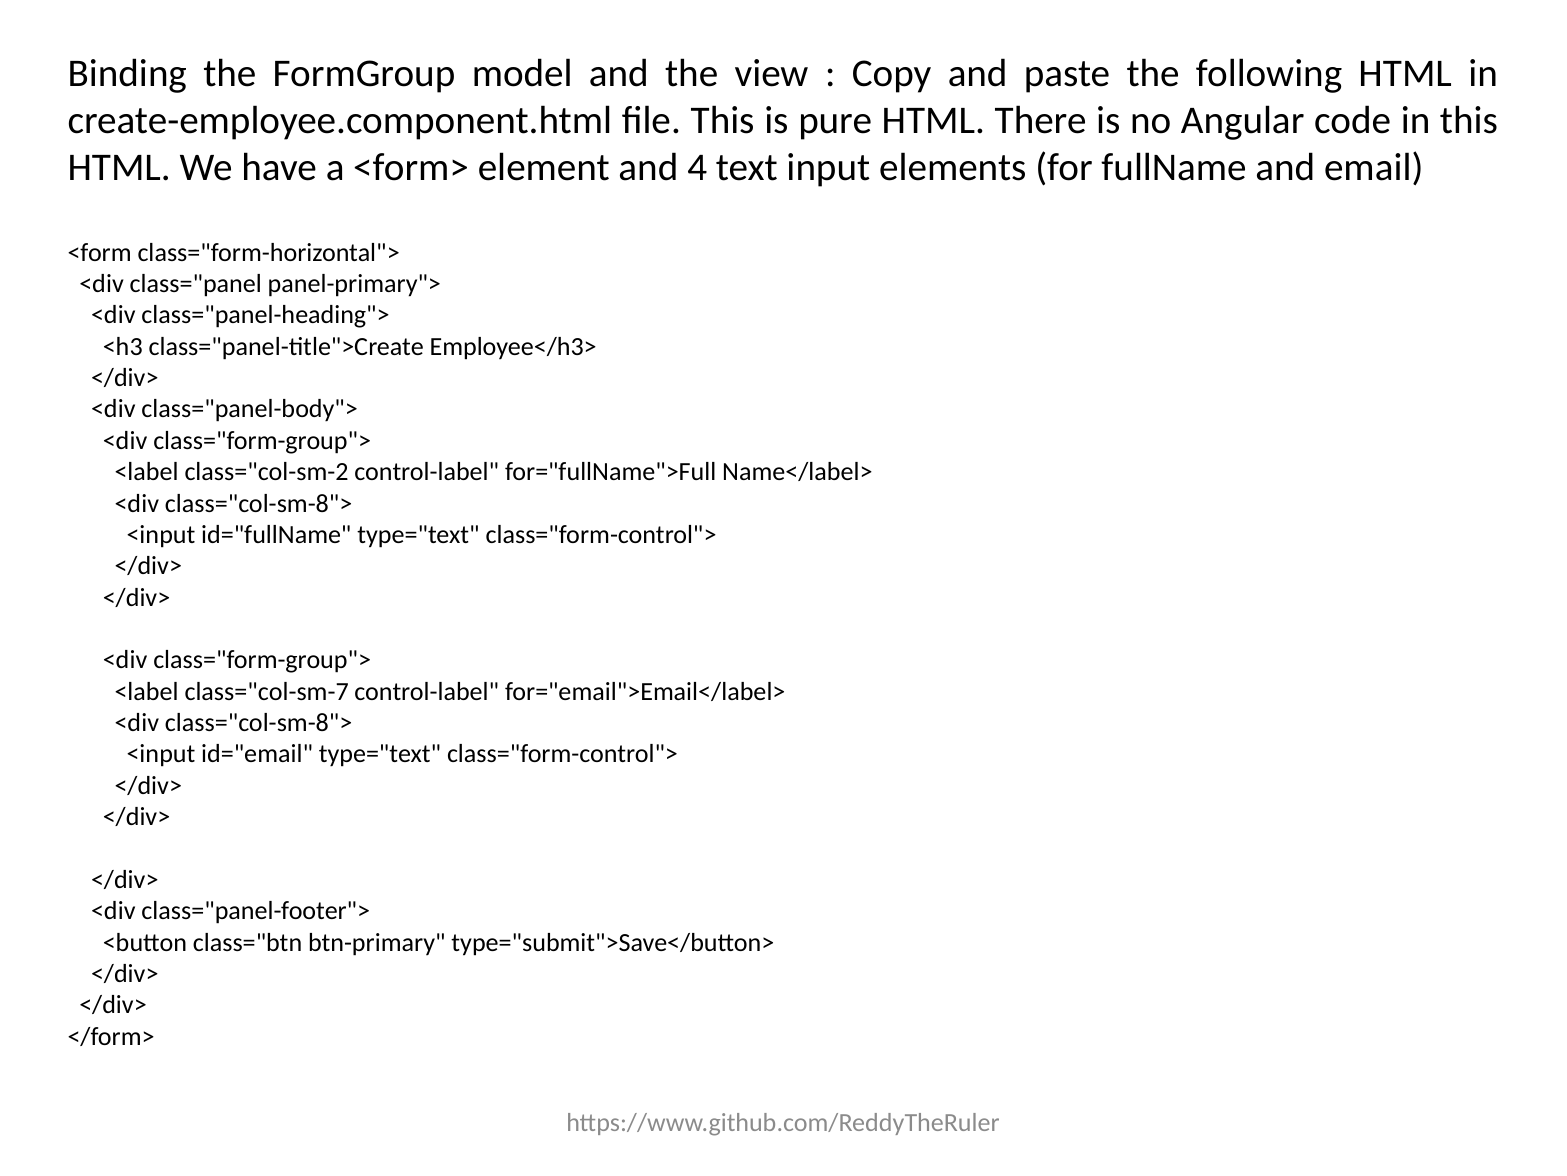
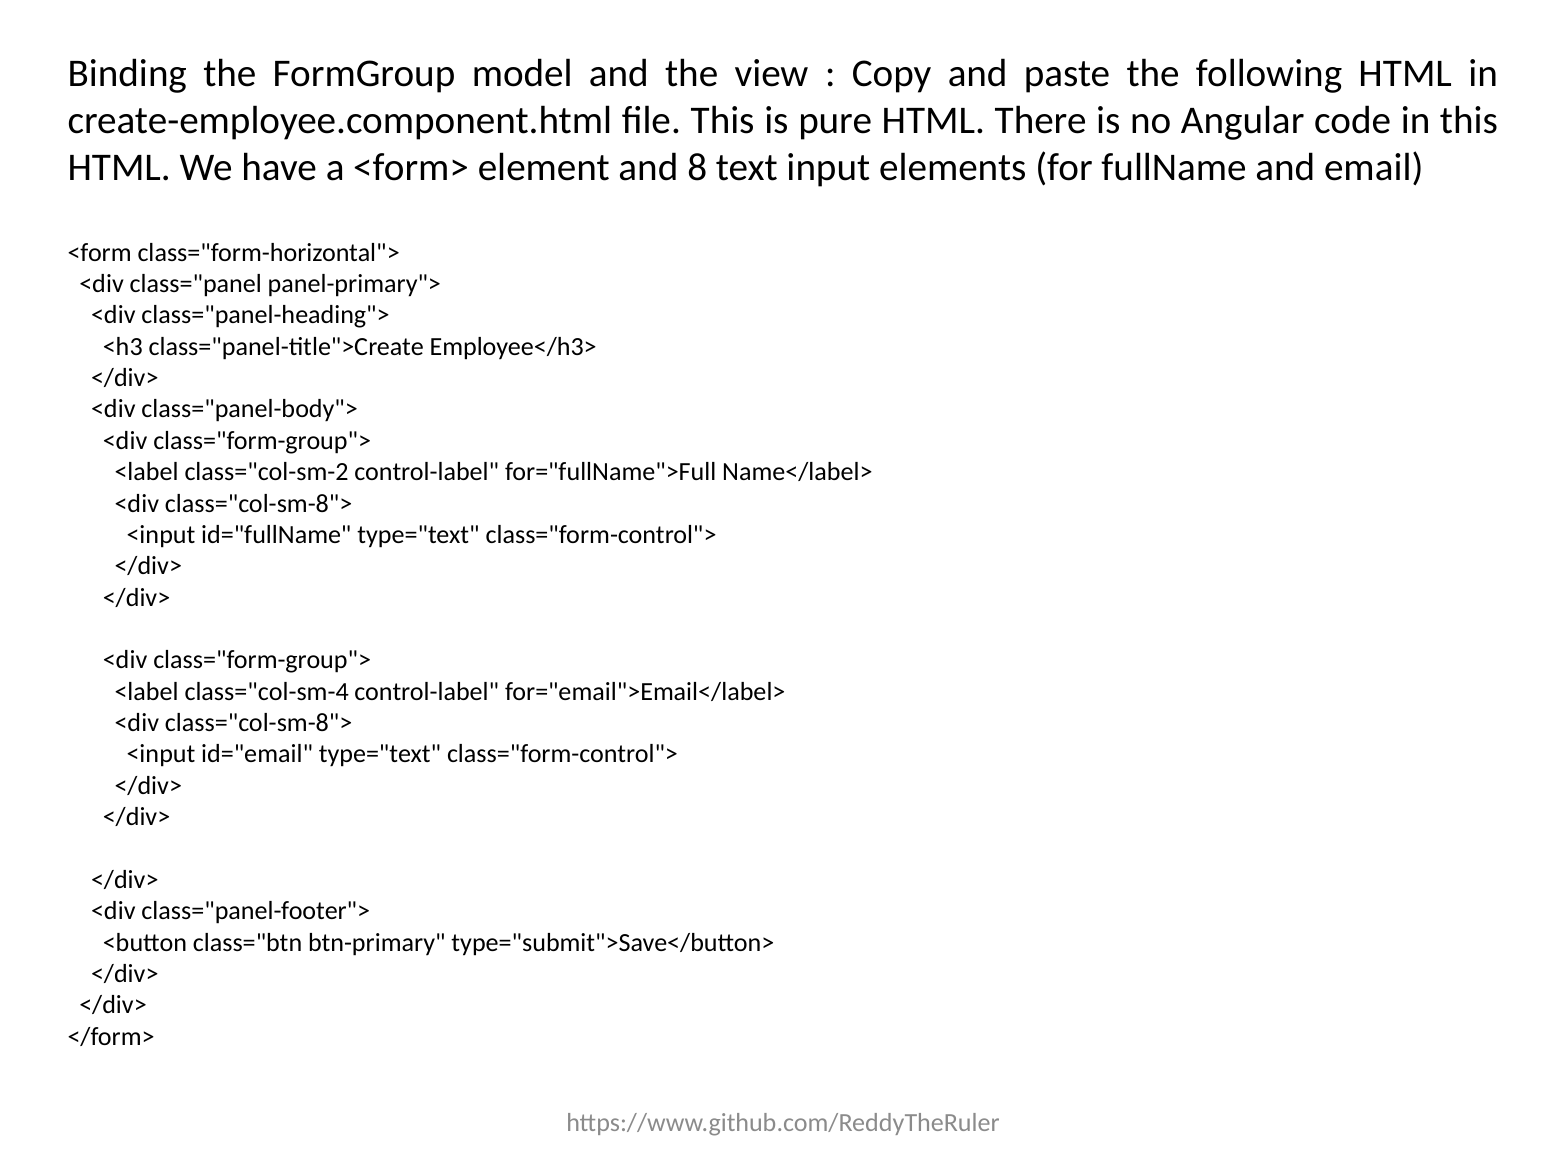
4: 4 -> 8
class="col-sm-7: class="col-sm-7 -> class="col-sm-4
